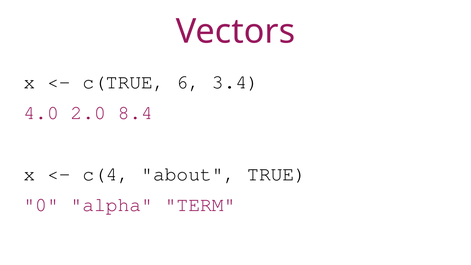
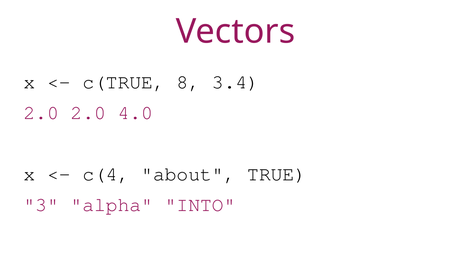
6: 6 -> 8
4.0 at (41, 113): 4.0 -> 2.0
8.4: 8.4 -> 4.0
0: 0 -> 3
TERM: TERM -> INTO
